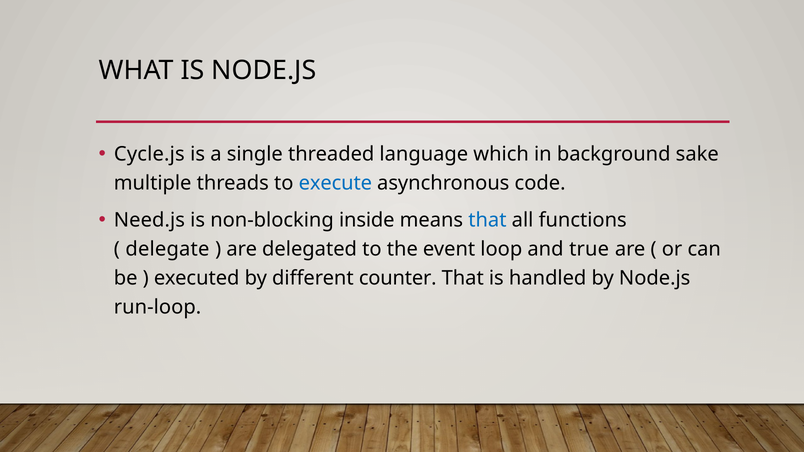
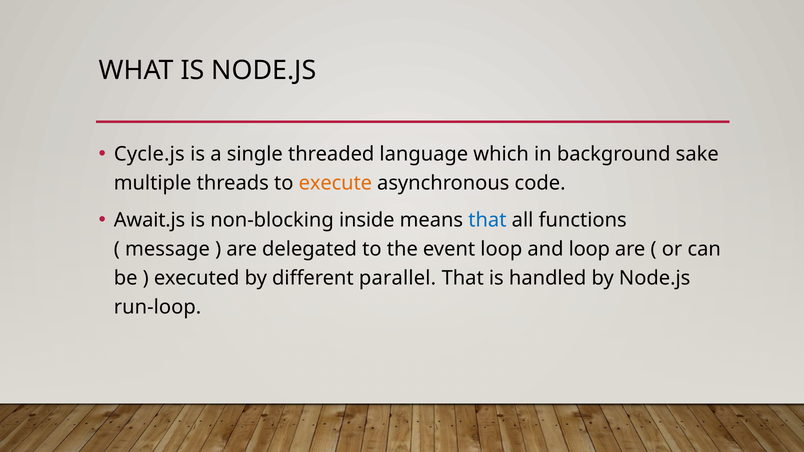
execute colour: blue -> orange
Need.js: Need.js -> Await.js
delegate: delegate -> message
and true: true -> loop
counter: counter -> parallel
